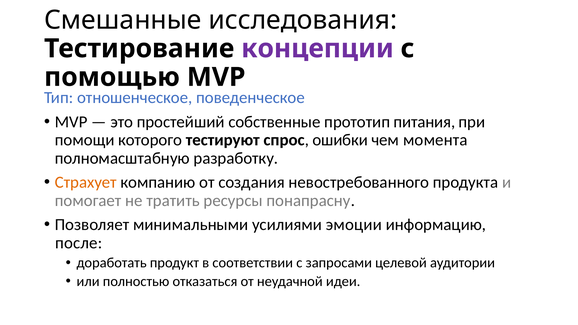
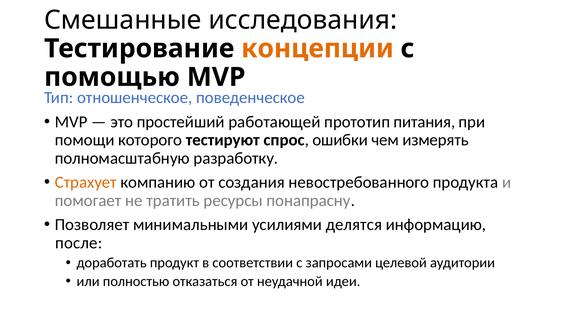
концепции colour: purple -> orange
собственные: собственные -> работающей
момента: момента -> измерять
эмоции: эмоции -> делятся
